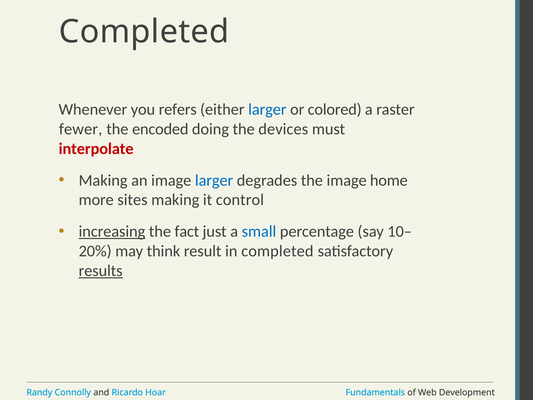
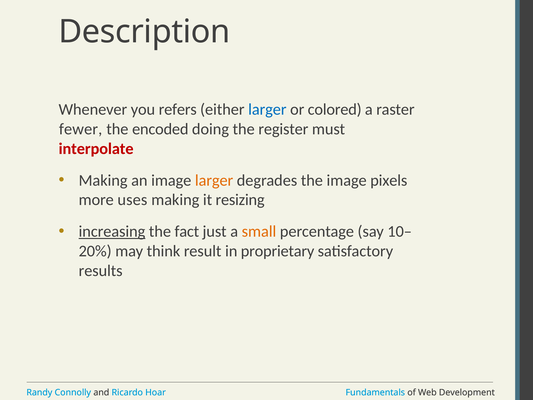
Completed at (144, 32): Completed -> Description
devices: devices -> register
larger at (214, 180) colour: blue -> orange
home: home -> pixels
sites: sites -> uses
control: control -> resizing
small colour: blue -> orange
in completed: completed -> proprietary
results underline: present -> none
